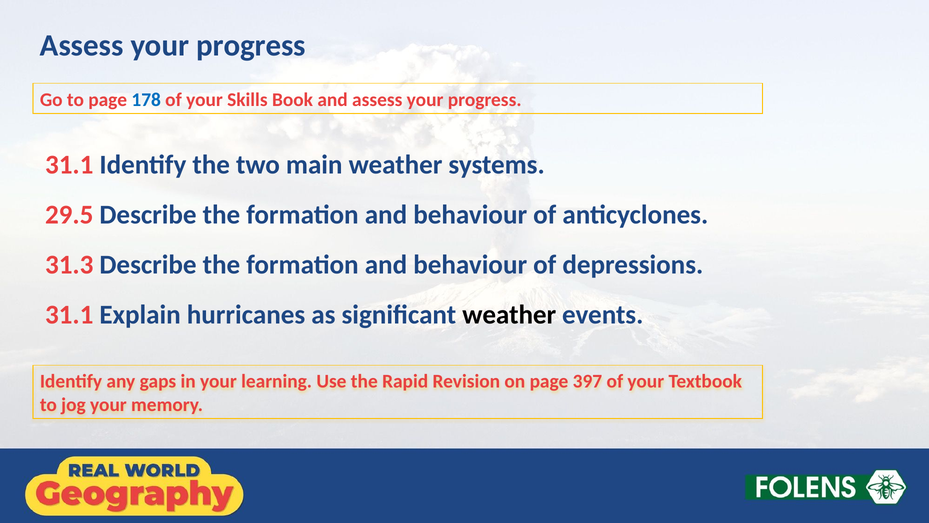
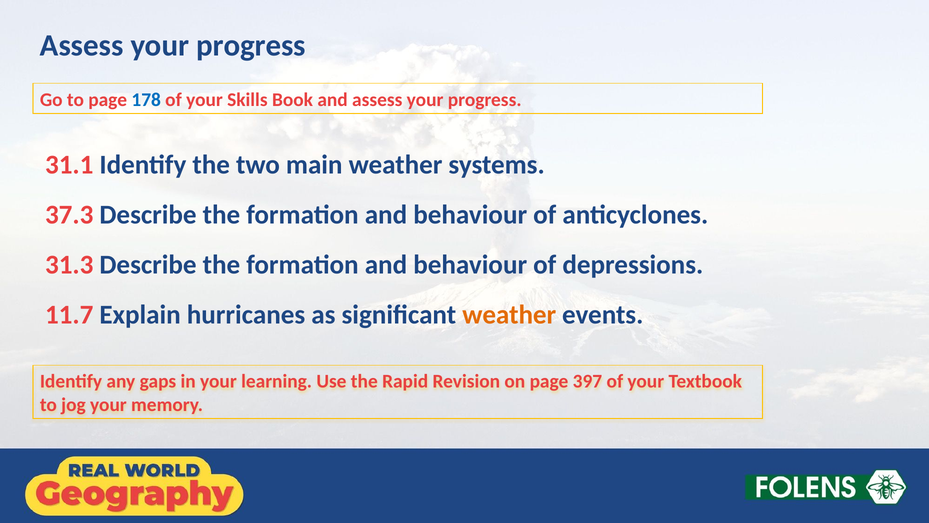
29.5: 29.5 -> 37.3
31.1 at (69, 315): 31.1 -> 11.7
weather at (509, 315) colour: black -> orange
